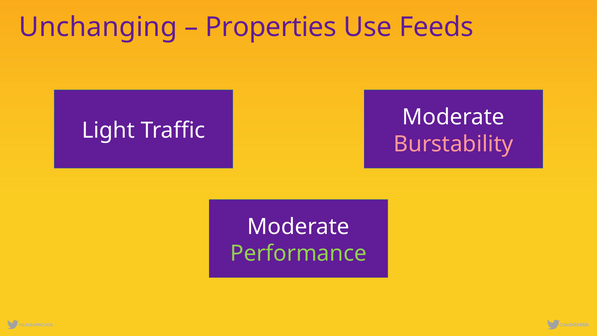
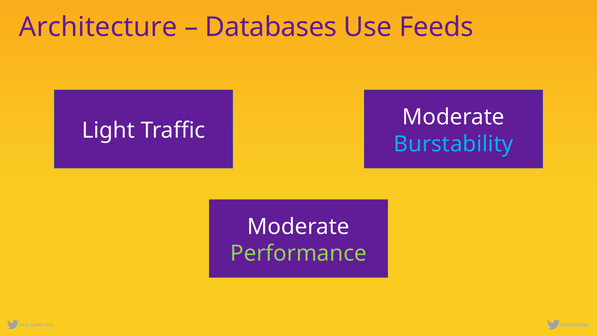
Unchanging: Unchanging -> Architecture
Properties: Properties -> Databases
Burstability colour: pink -> light blue
